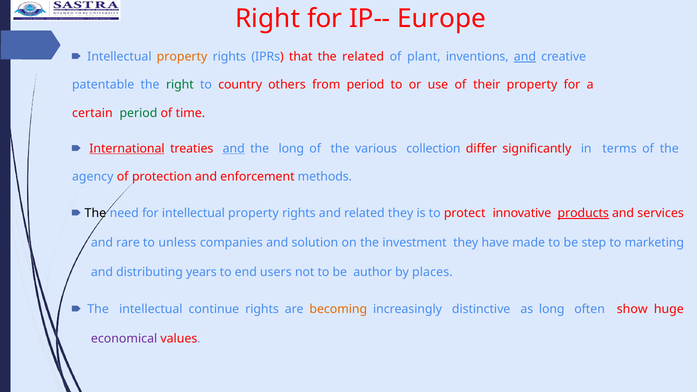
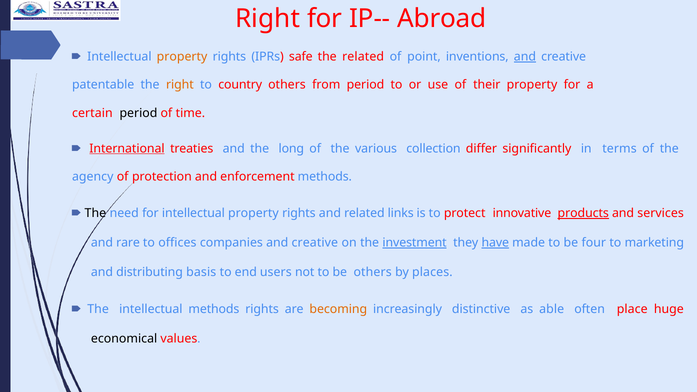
Europe: Europe -> Abroad
that: that -> safe
plant: plant -> point
right at (180, 85) colour: green -> orange
period at (138, 113) colour: green -> black
and at (234, 148) underline: present -> none
related they: they -> links
unless: unless -> offices
companies and solution: solution -> creative
investment underline: none -> present
have underline: none -> present
step: step -> four
years: years -> basis
be author: author -> others
intellectual continue: continue -> methods
as long: long -> able
show: show -> place
economical colour: purple -> black
